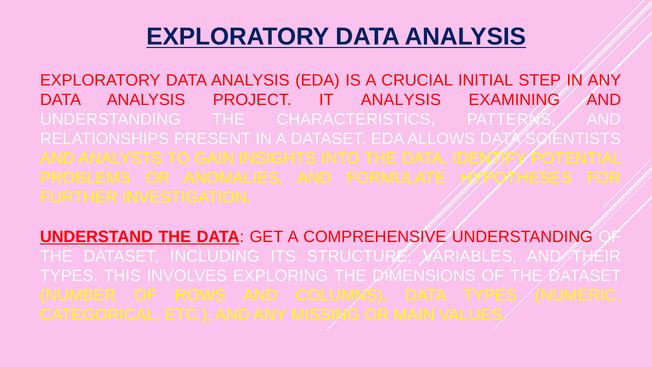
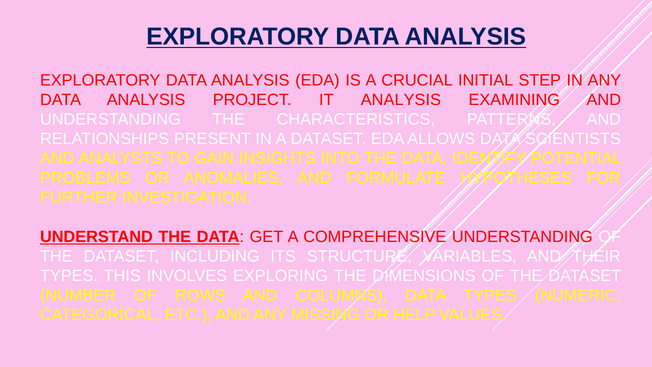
MAIN: MAIN -> HELP
